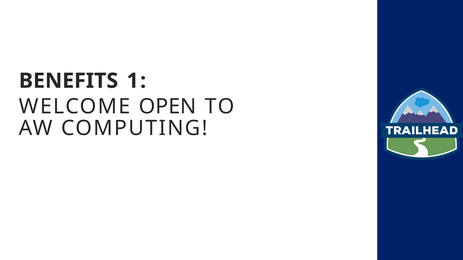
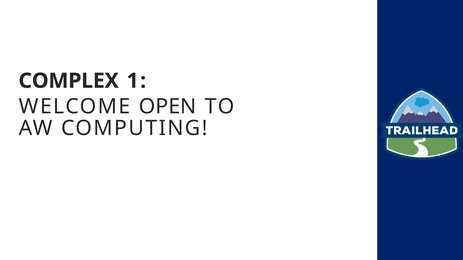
BENEFITS: BENEFITS -> COMPLEX
